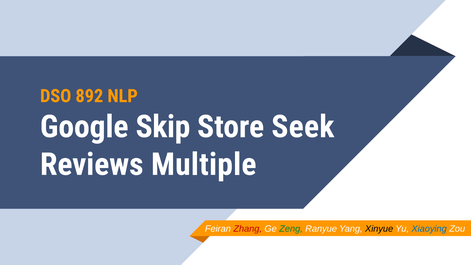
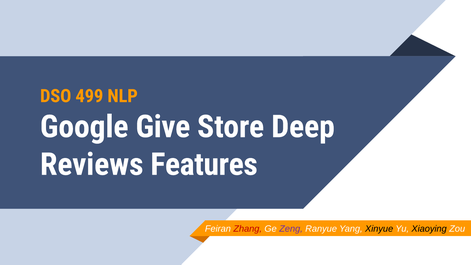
892: 892 -> 499
Skip: Skip -> Give
Seek: Seek -> Deep
Multiple: Multiple -> Features
Zeng colour: green -> purple
Xiaoying colour: blue -> black
